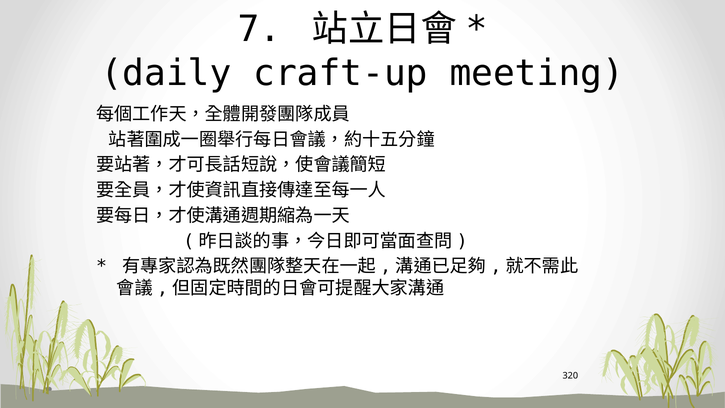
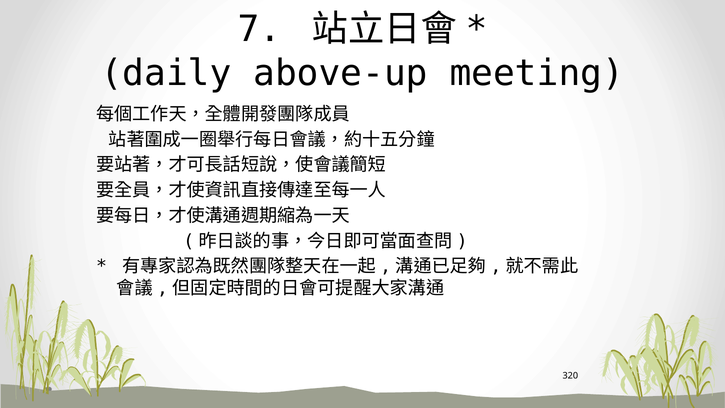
craft-up: craft-up -> above-up
